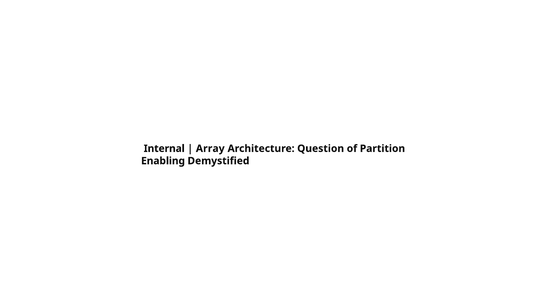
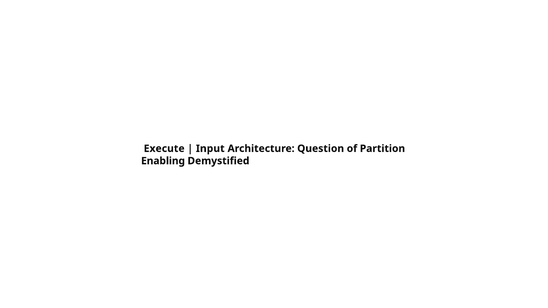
Internal: Internal -> Execute
Array: Array -> Input
